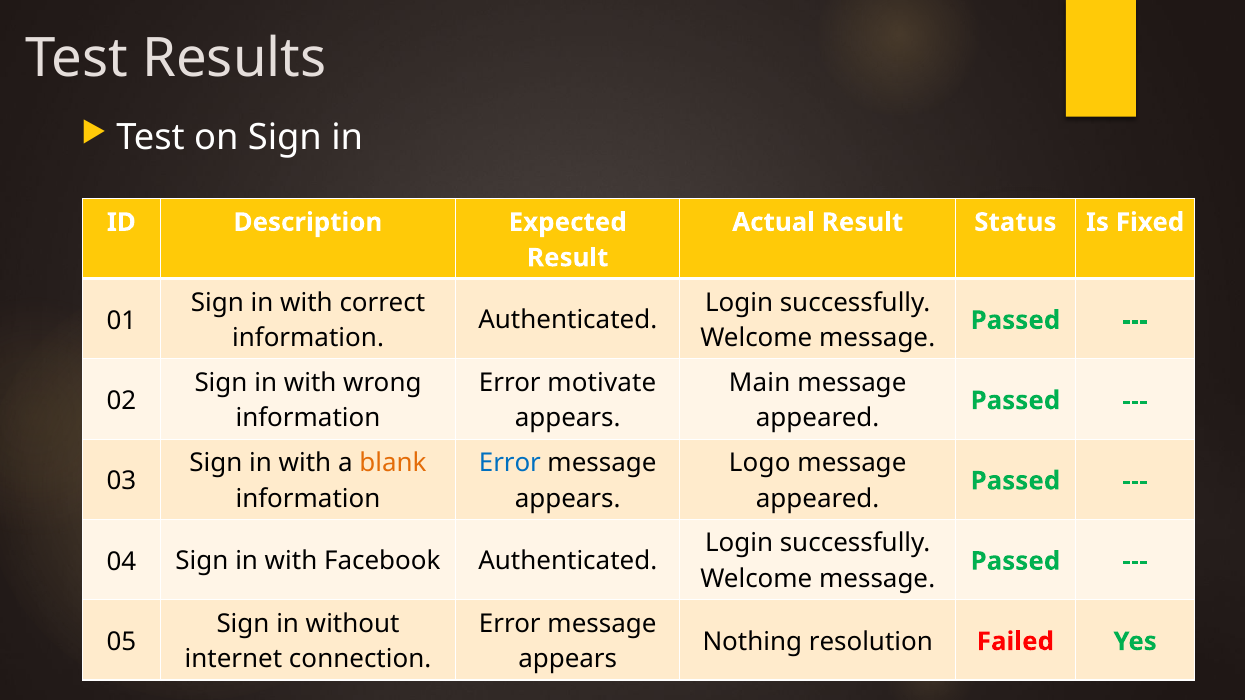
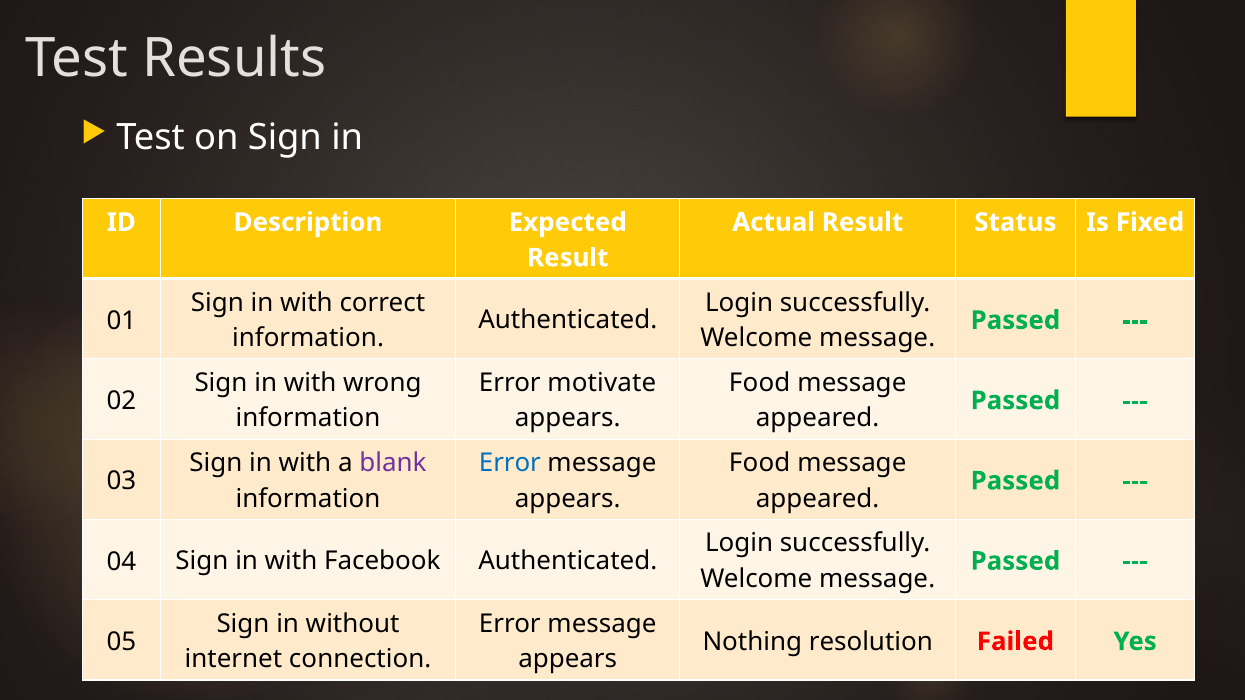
Main at (760, 383): Main -> Food
blank colour: orange -> purple
Logo at (760, 463): Logo -> Food
